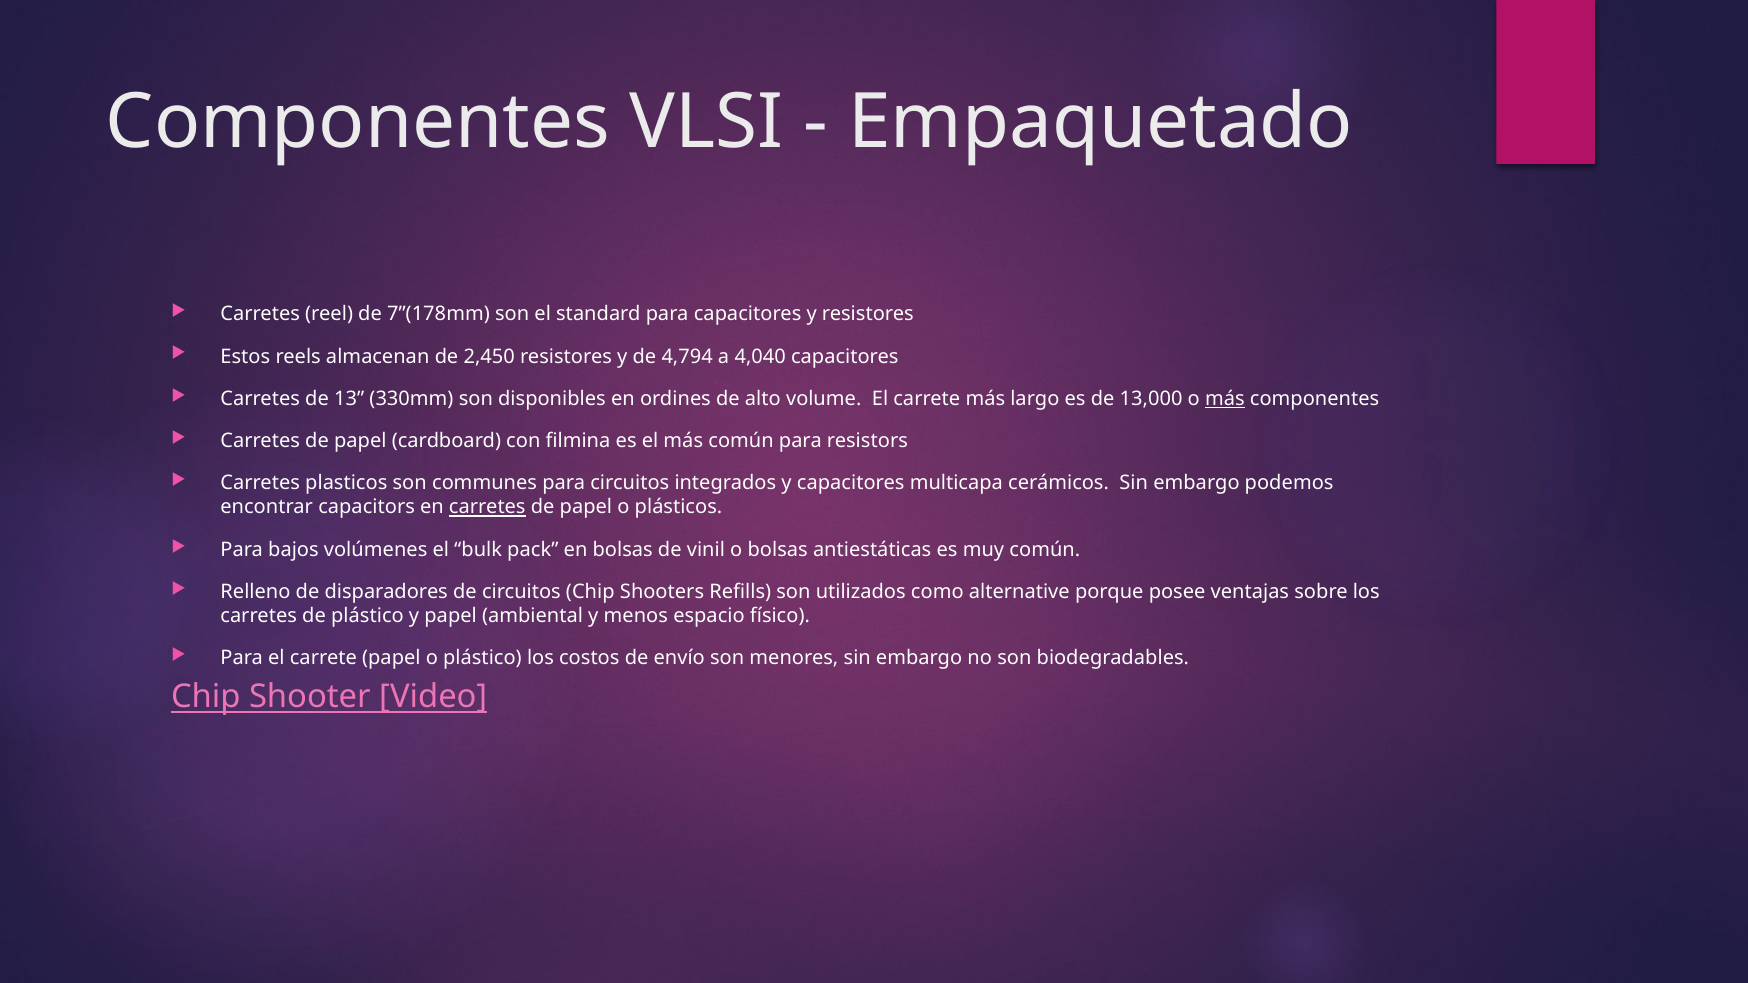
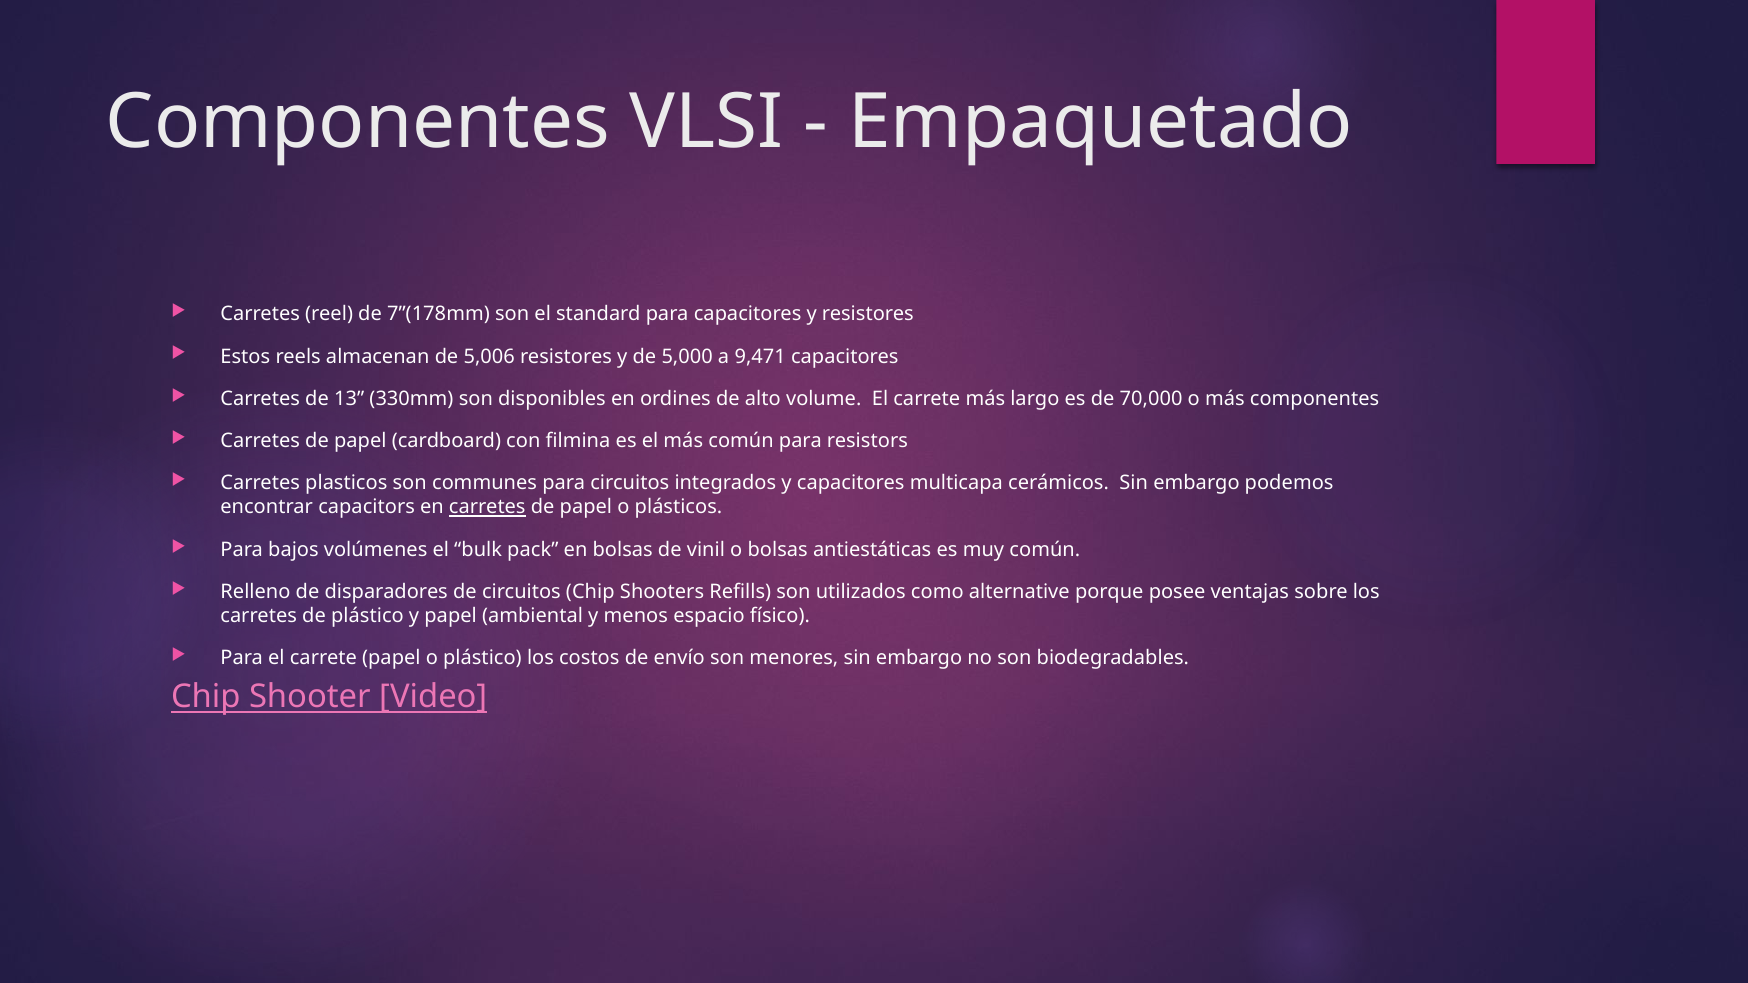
2,450: 2,450 -> 5,006
4,794: 4,794 -> 5,000
4,040: 4,040 -> 9,471
13,000: 13,000 -> 70,000
más at (1225, 399) underline: present -> none
